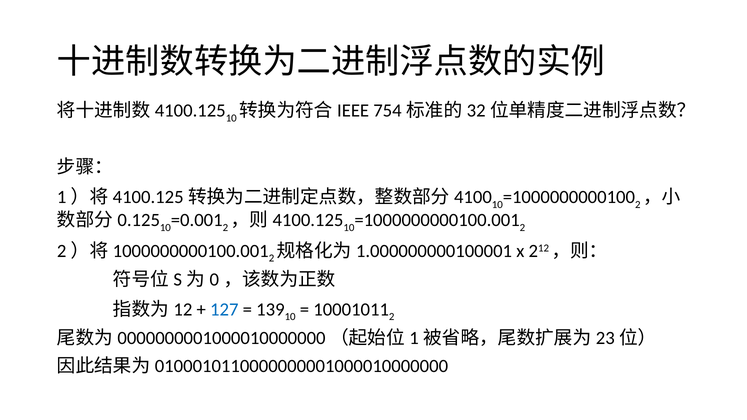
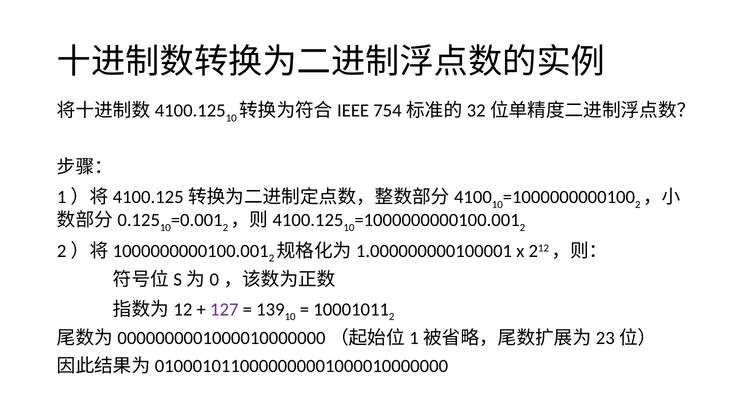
127 colour: blue -> purple
